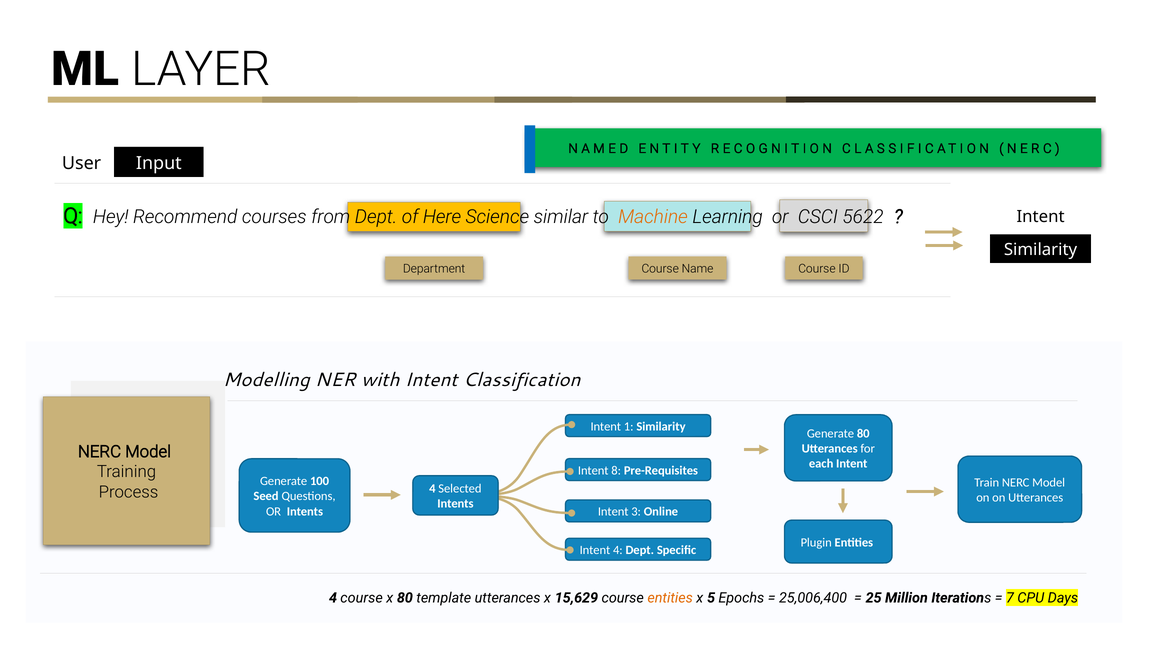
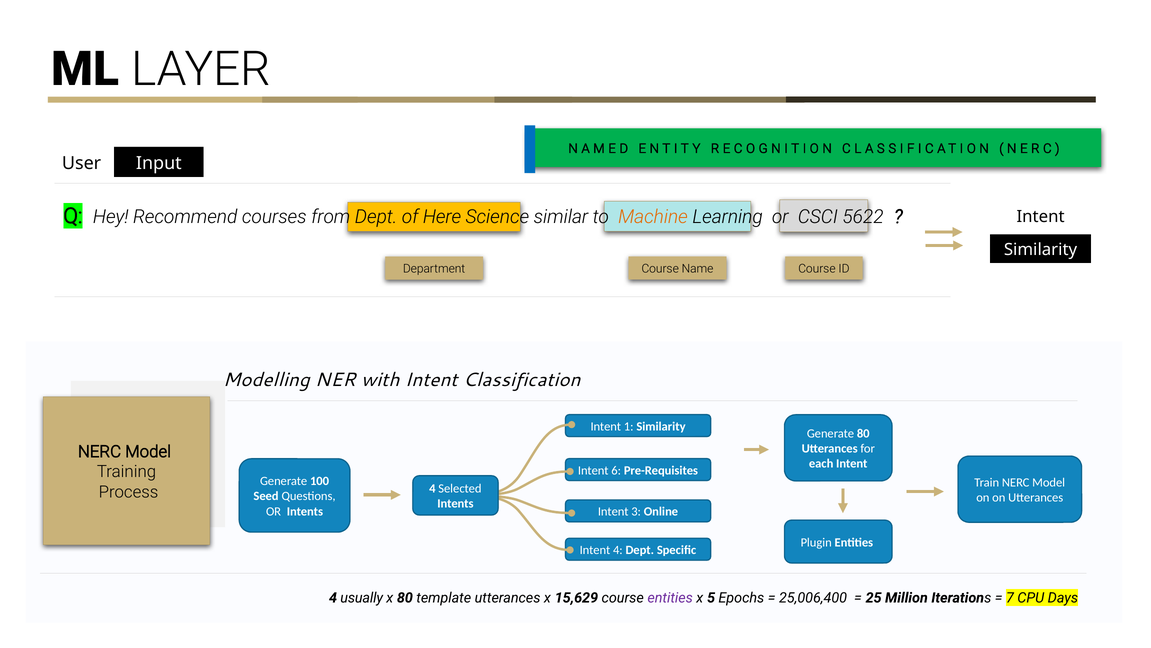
8: 8 -> 6
4 course: course -> usually
entities at (670, 597) colour: orange -> purple
